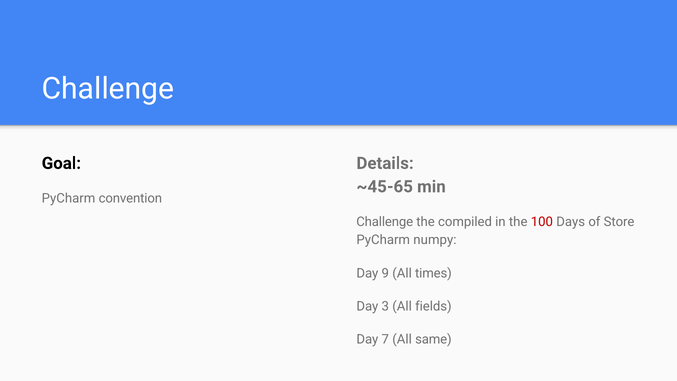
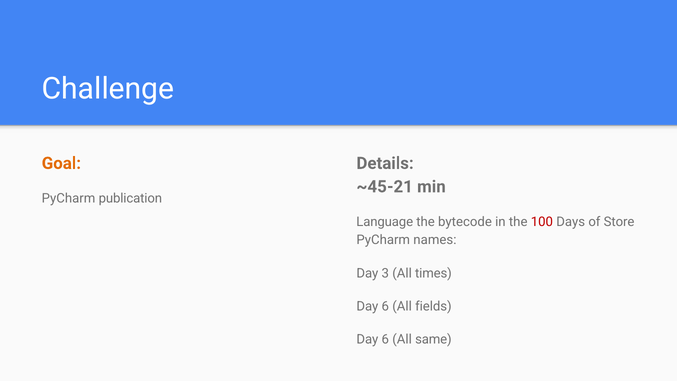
Goal colour: black -> orange
~45-65: ~45-65 -> ~45-21
convention: convention -> publication
Challenge at (385, 222): Challenge -> Language
compiled: compiled -> bytecode
numpy: numpy -> names
9: 9 -> 3
3 at (385, 306): 3 -> 6
7 at (385, 339): 7 -> 6
